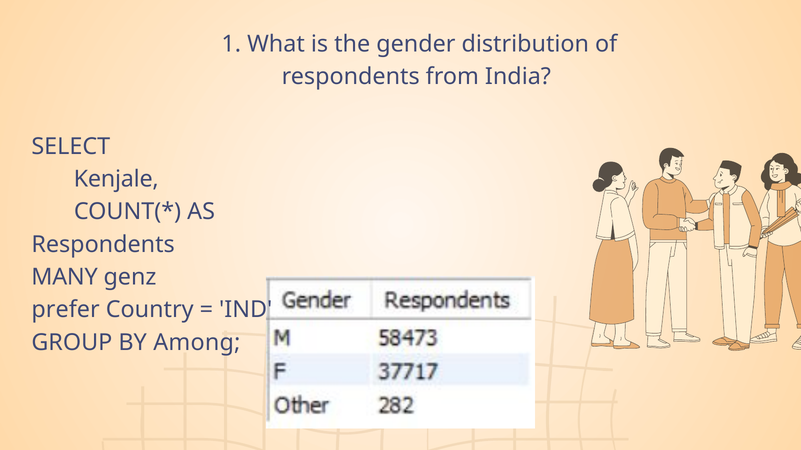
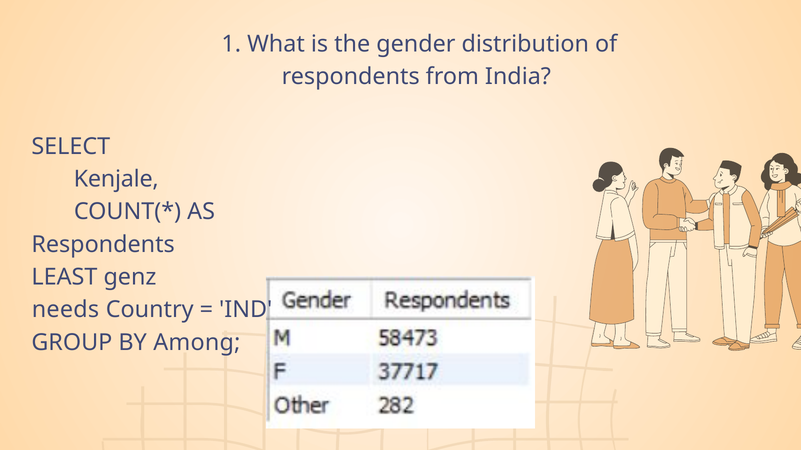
MANY: MANY -> LEAST
prefer: prefer -> needs
